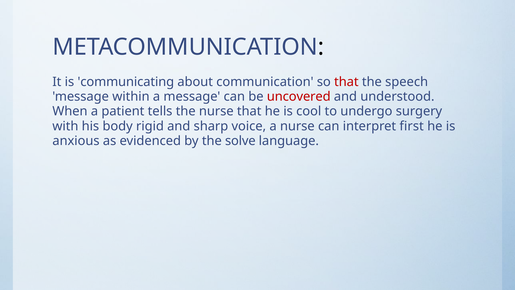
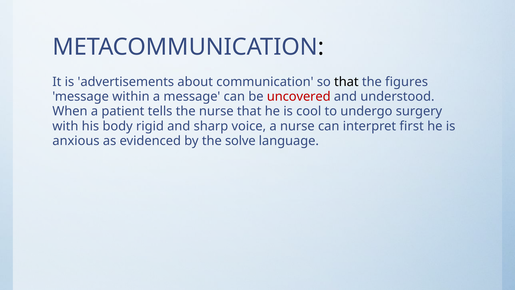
communicating: communicating -> advertisements
that at (346, 82) colour: red -> black
speech: speech -> figures
